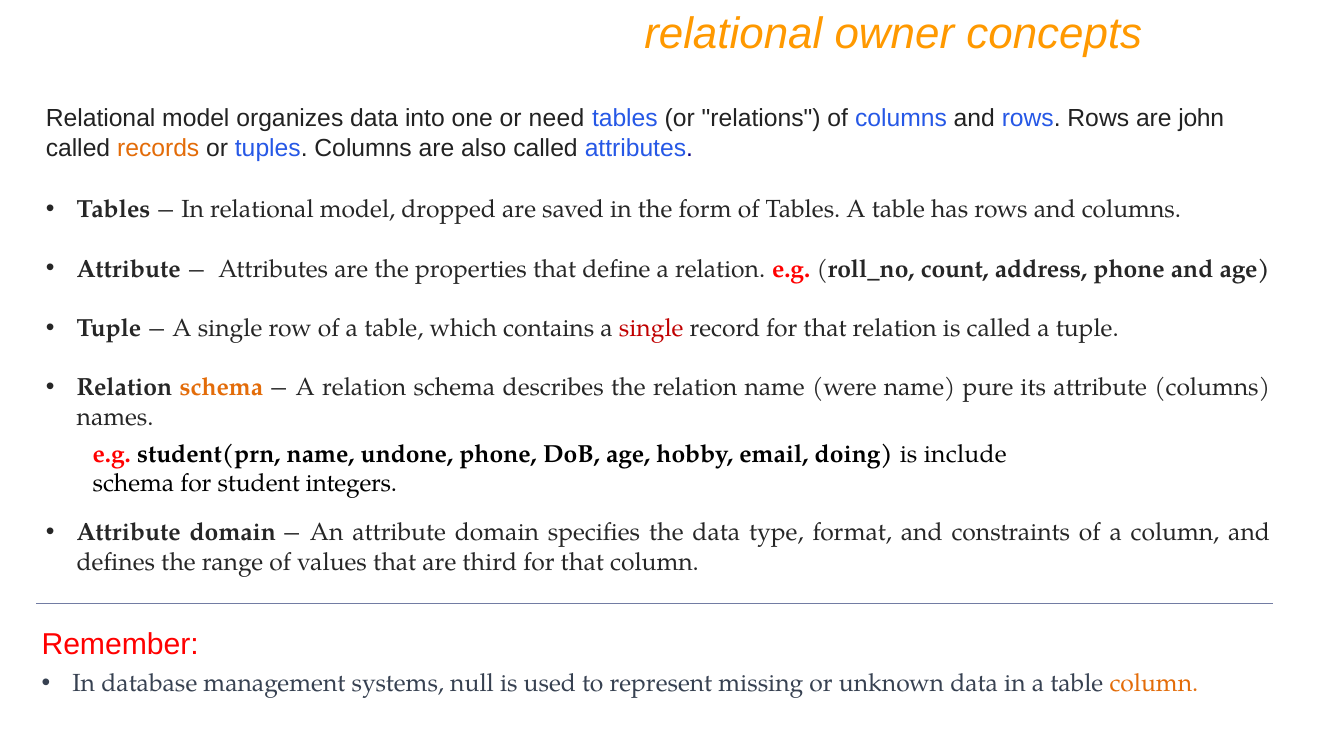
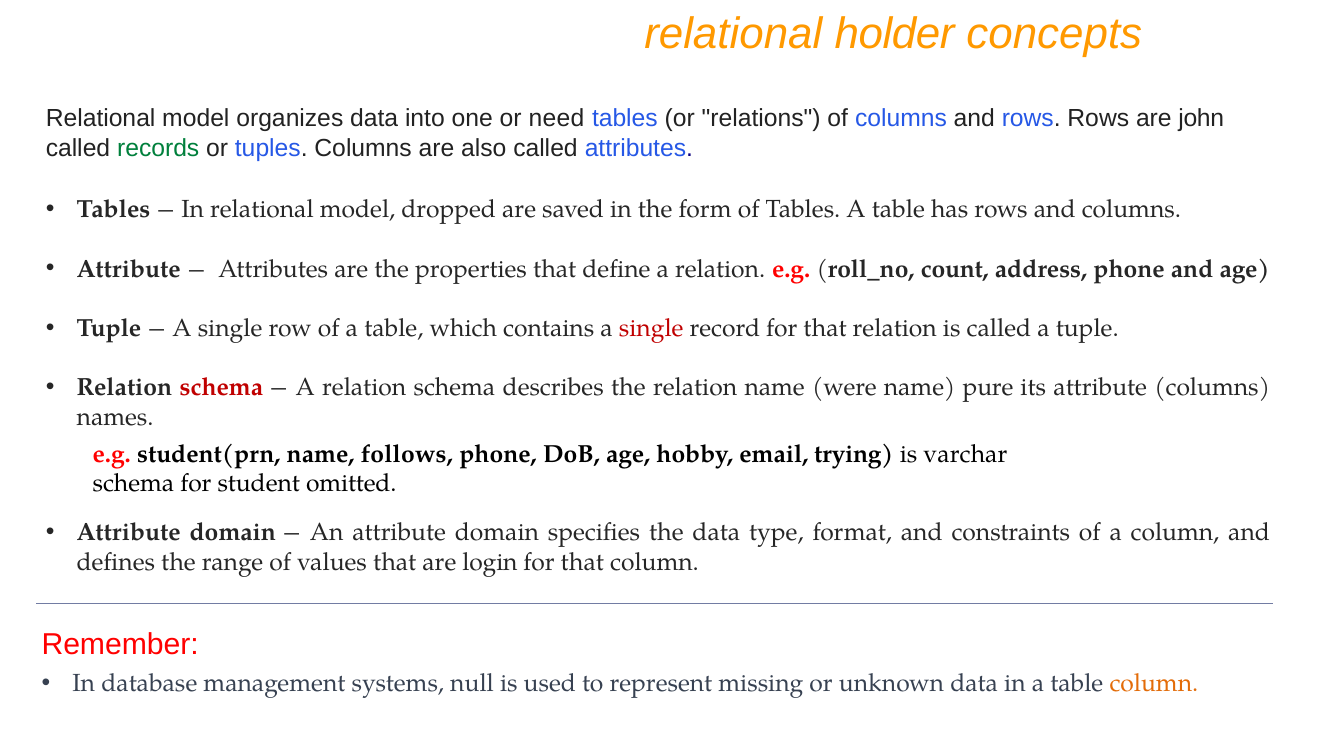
owner: owner -> holder
records colour: orange -> green
schema at (221, 387) colour: orange -> red
undone: undone -> follows
doing: doing -> trying
include: include -> varchar
integers: integers -> omitted
third: third -> login
